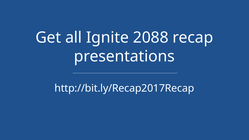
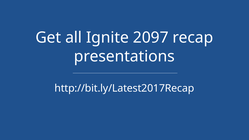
2088: 2088 -> 2097
http://bit.ly/Recap2017Recap: http://bit.ly/Recap2017Recap -> http://bit.ly/Latest2017Recap
